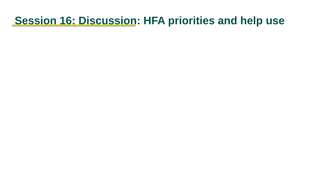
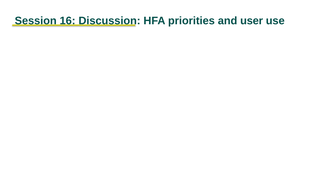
help: help -> user
